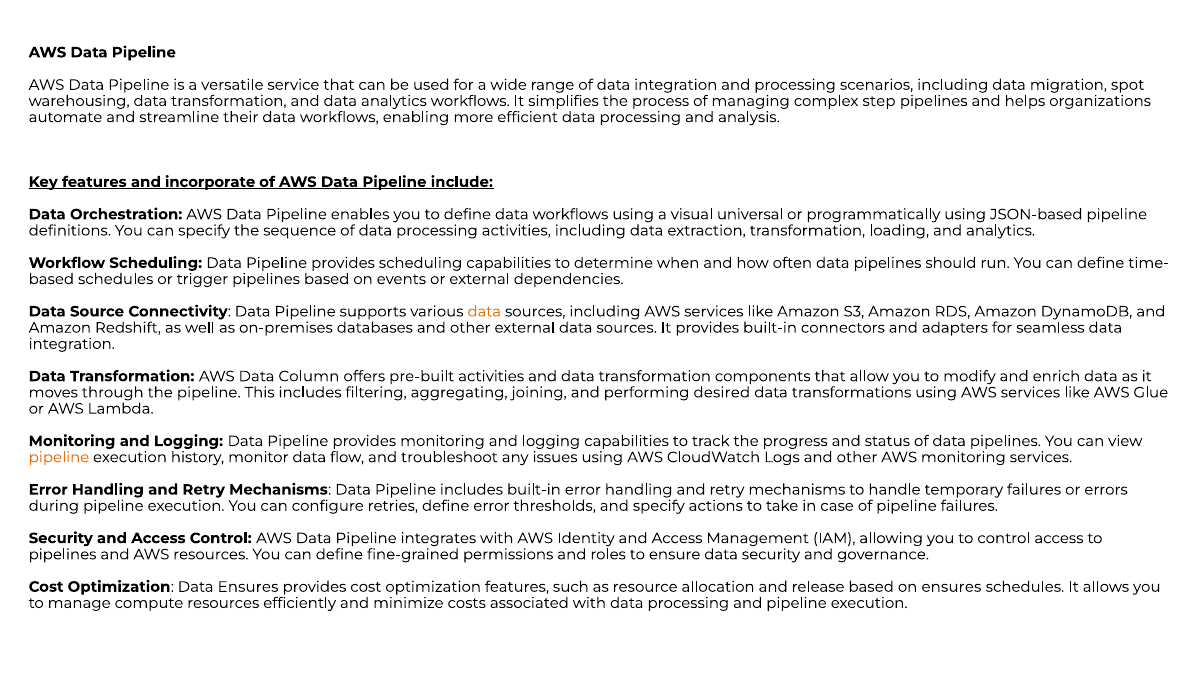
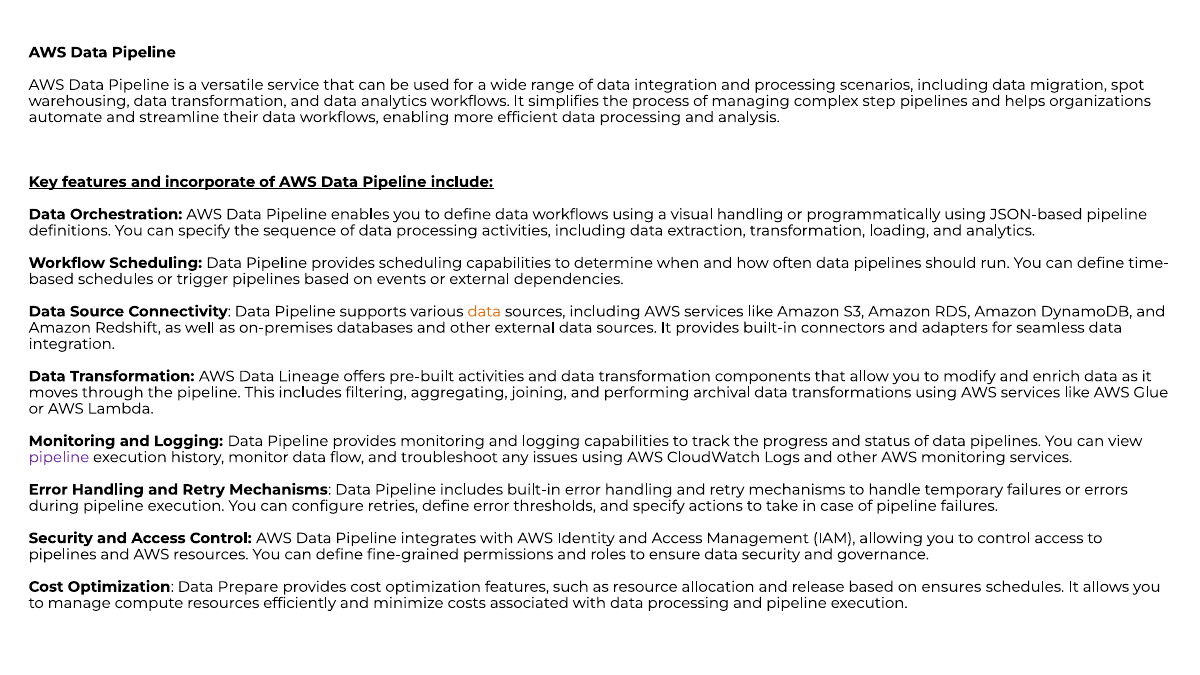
visual universal: universal -> handling
Column: Column -> Lineage
desired: desired -> archival
pipeline at (59, 457) colour: orange -> purple
Data Ensures: Ensures -> Prepare
